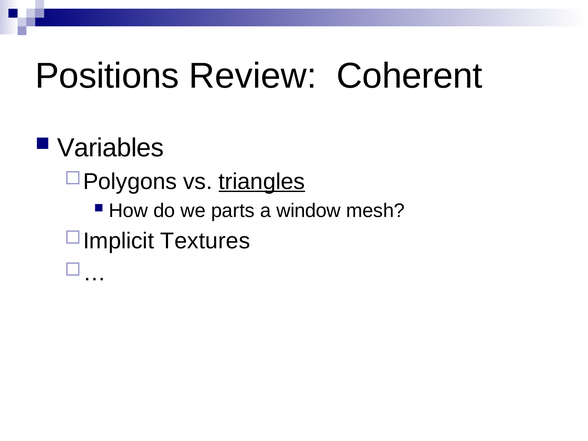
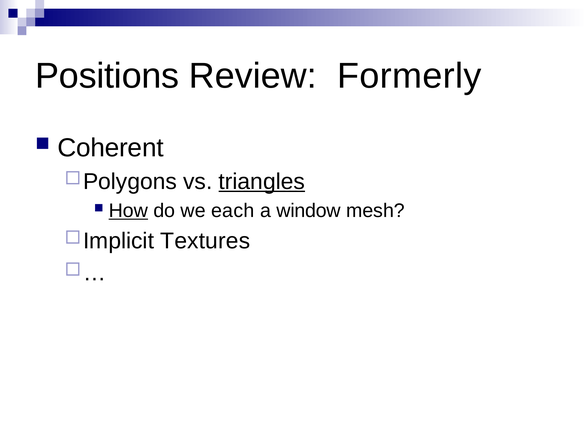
Coherent: Coherent -> Formerly
Variables: Variables -> Coherent
How underline: none -> present
parts: parts -> each
